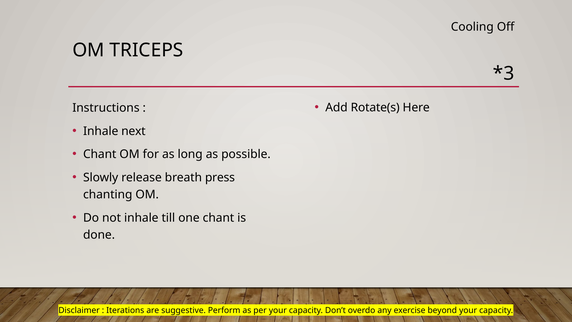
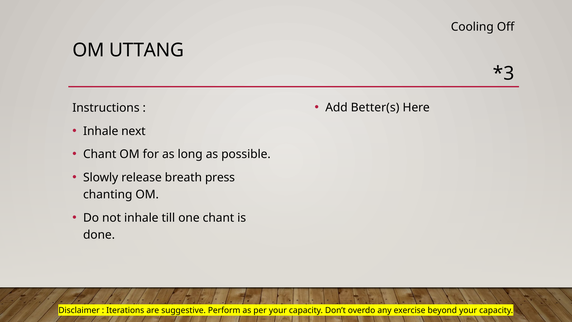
TRICEPS: TRICEPS -> UTTANG
Rotate(s: Rotate(s -> Better(s
